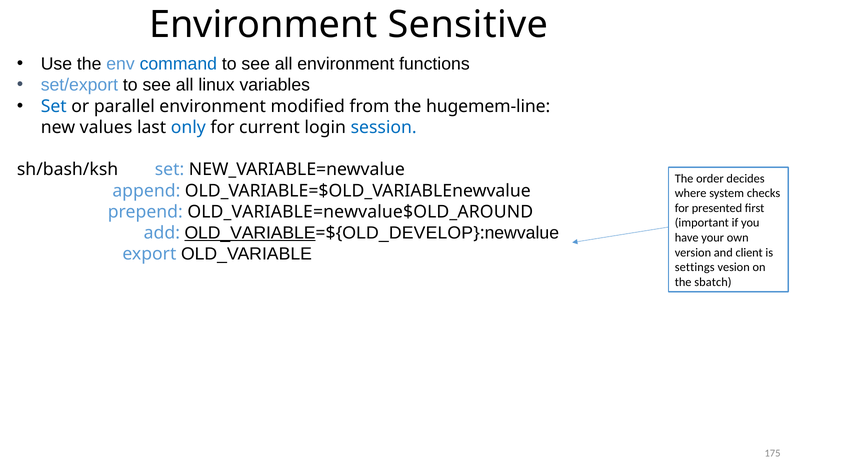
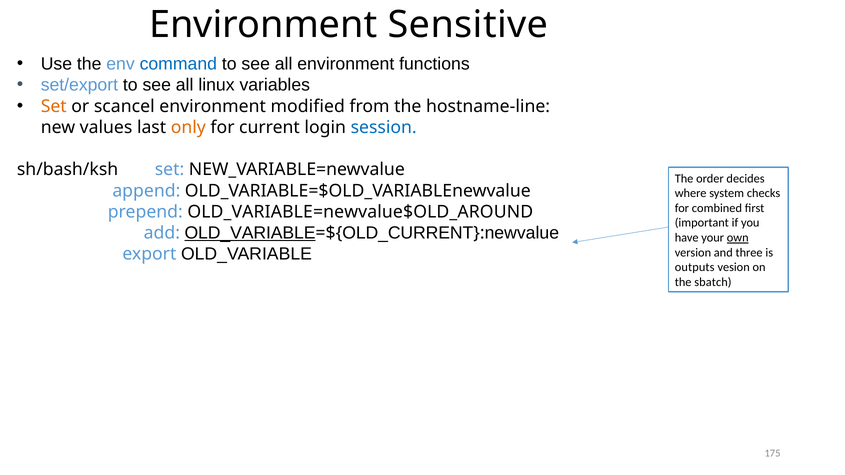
Set at (54, 106) colour: blue -> orange
parallel: parallel -> scancel
hugemem-line: hugemem-line -> hostname-line
only colour: blue -> orange
presented: presented -> combined
OLD_DEVELOP: OLD_DEVELOP -> OLD_CURRENT
own underline: none -> present
client: client -> three
settings: settings -> outputs
